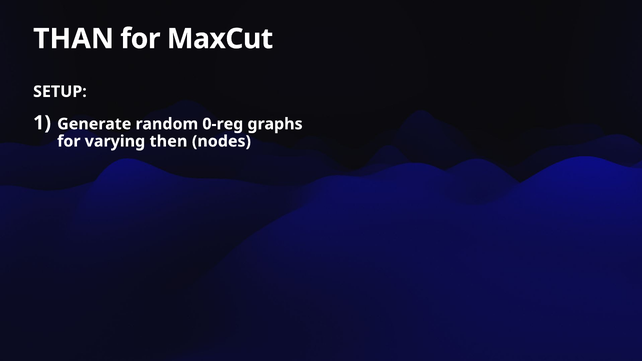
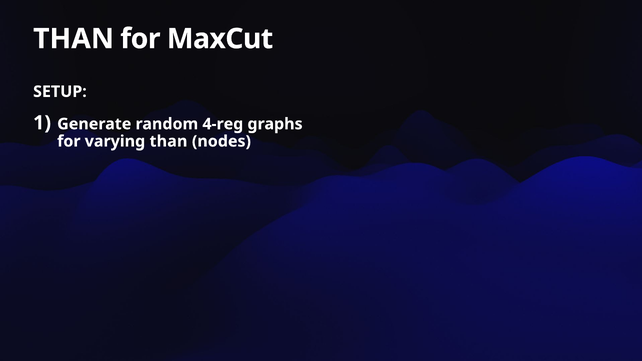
0-reg: 0-reg -> 4-reg
varying then: then -> than
